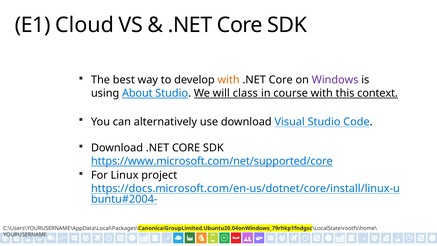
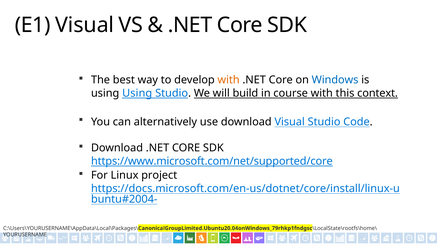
E1 Cloud: Cloud -> Visual
Windows colour: purple -> blue
using About: About -> Using
class: class -> build
